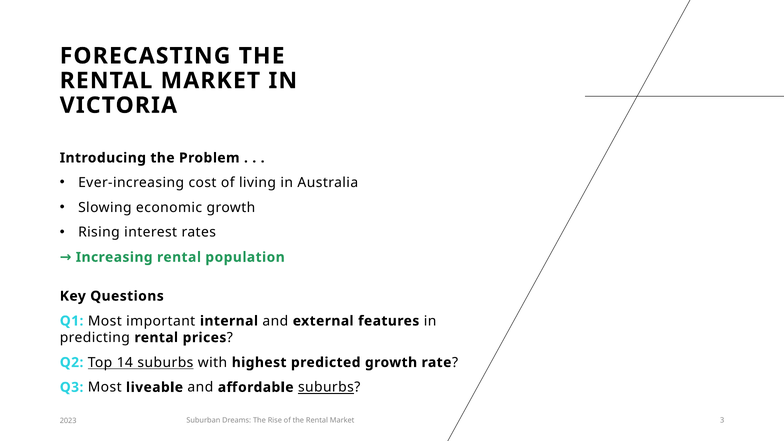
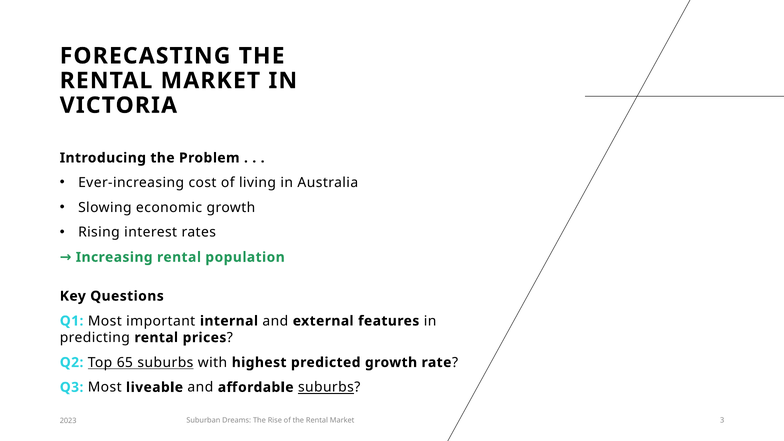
14: 14 -> 65
